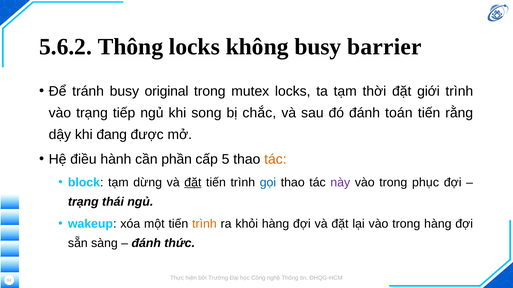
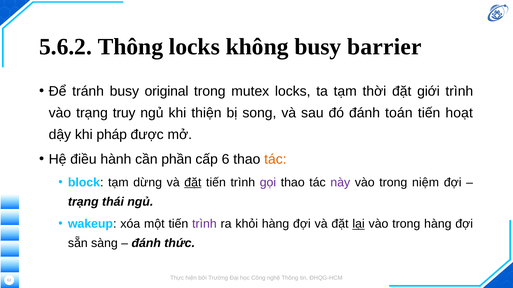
tiếp: tiếp -> truy
song: song -> thiện
chắc: chắc -> song
rằng: rằng -> hoạt
đang: đang -> pháp
5: 5 -> 6
gọi colour: blue -> purple
phục: phục -> niệm
trình at (204, 224) colour: orange -> purple
lại underline: none -> present
